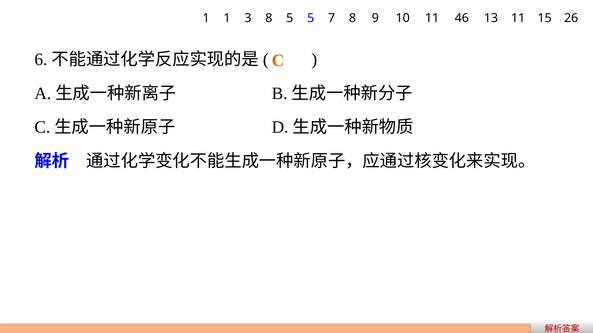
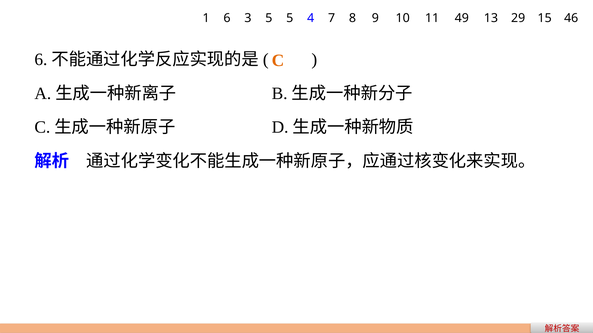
1 1: 1 -> 6
3 8: 8 -> 5
5 5: 5 -> 4
46: 46 -> 49
13 11: 11 -> 29
26: 26 -> 46
